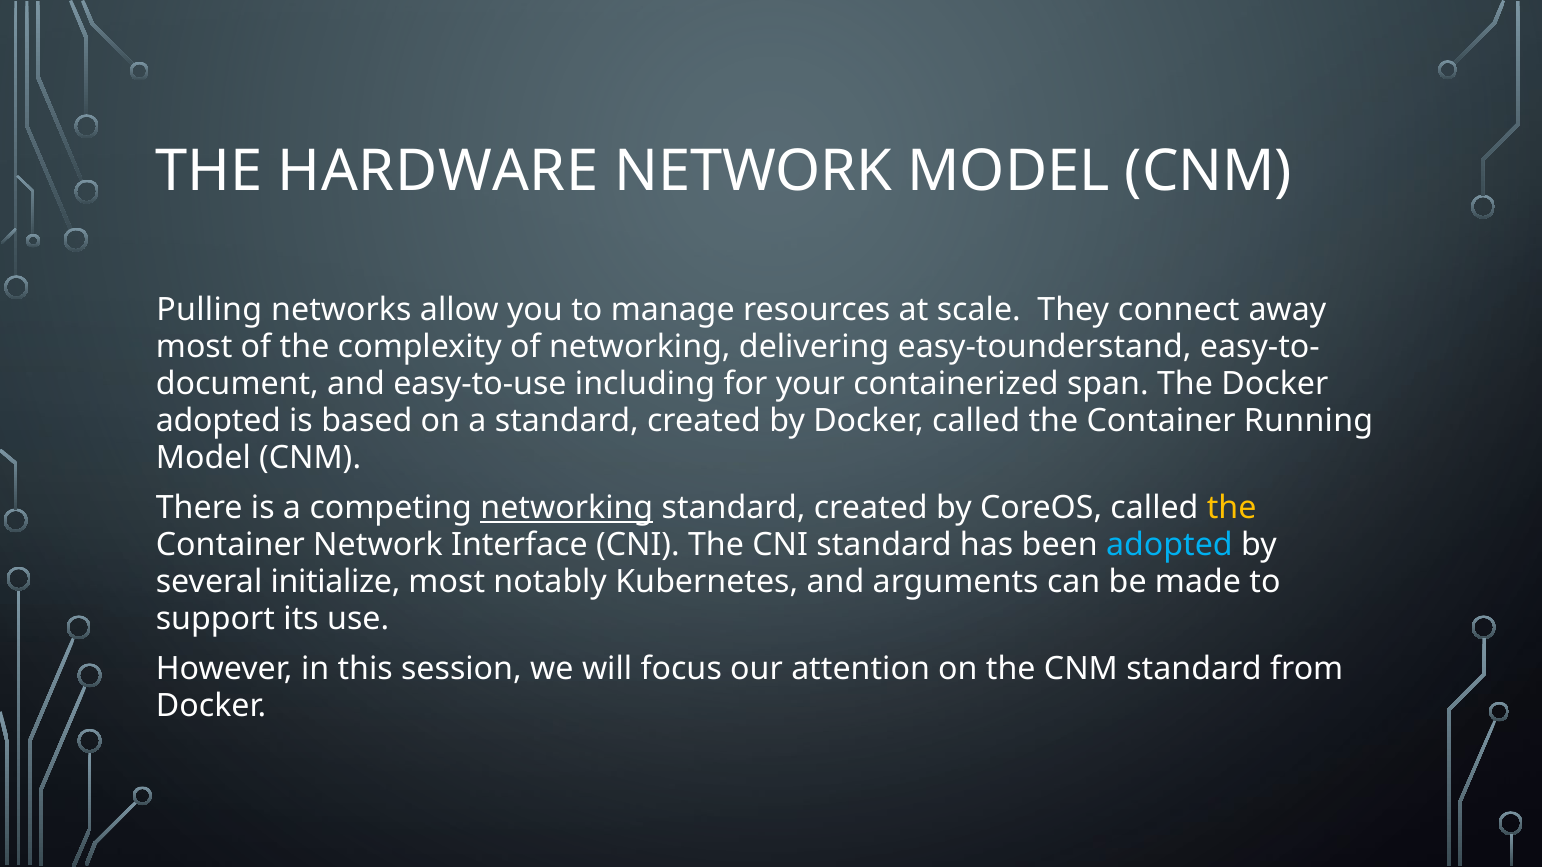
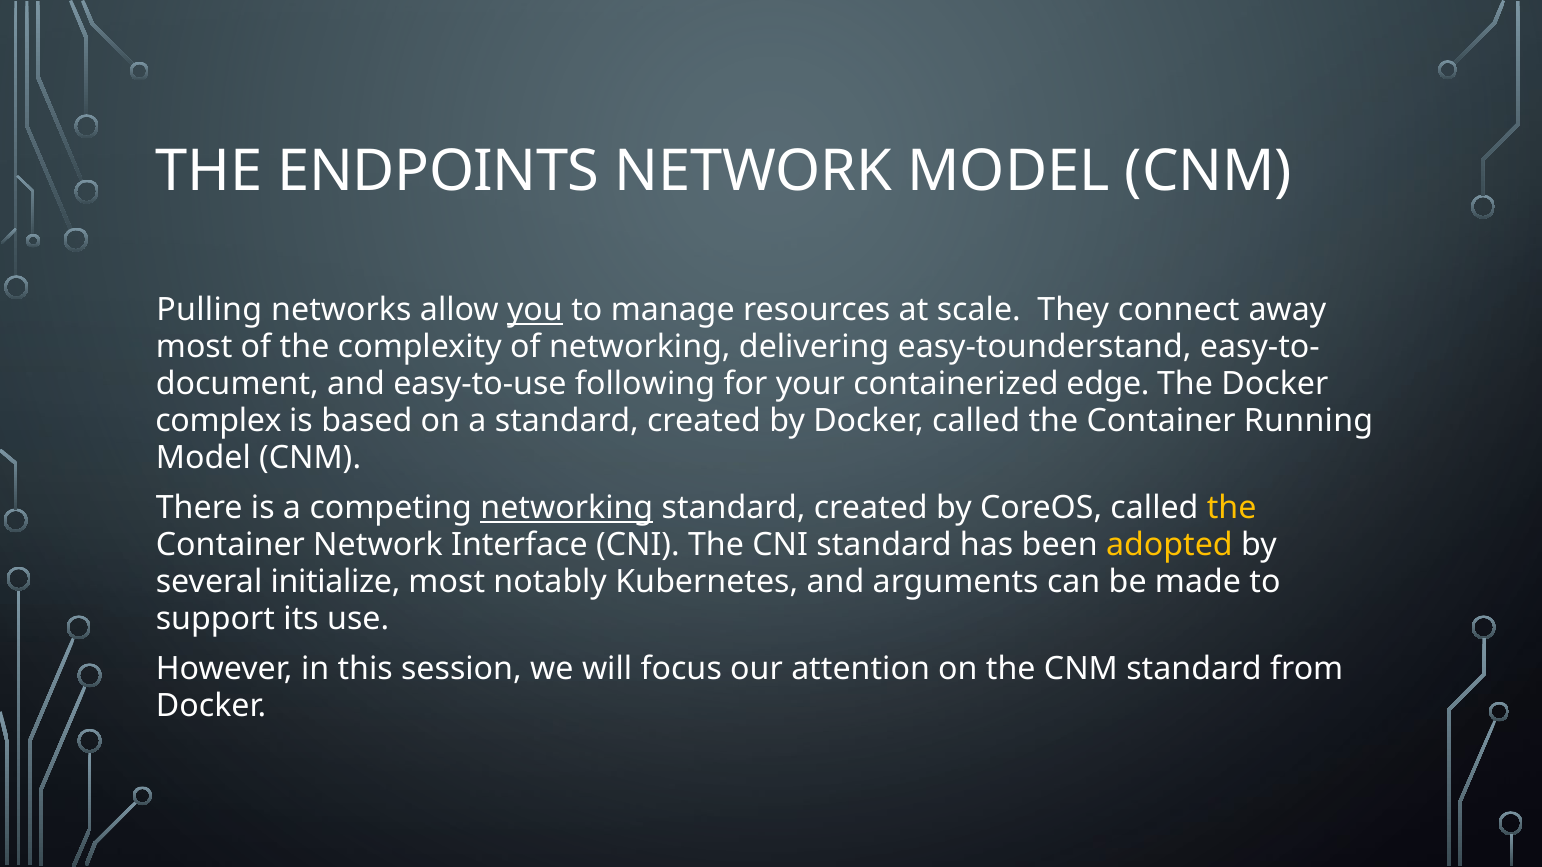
HARDWARE: HARDWARE -> ENDPOINTS
you underline: none -> present
including: including -> following
span: span -> edge
adopted at (218, 421): adopted -> complex
adopted at (1169, 545) colour: light blue -> yellow
